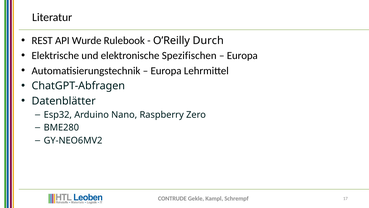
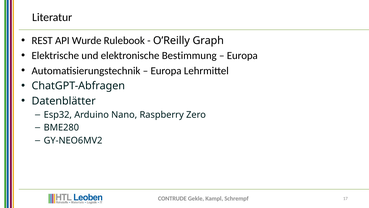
Durch: Durch -> Graph
Spezifischen: Spezifischen -> Bestimmung
